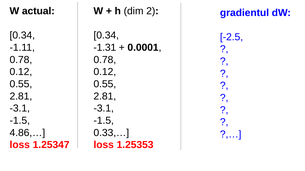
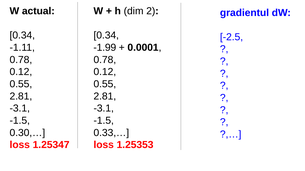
-1.31: -1.31 -> -1.99
4.86,…: 4.86,… -> 0.30,…
